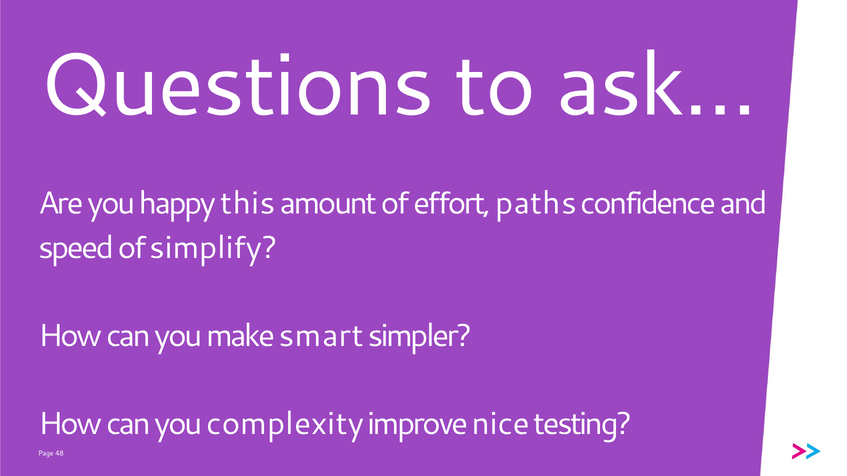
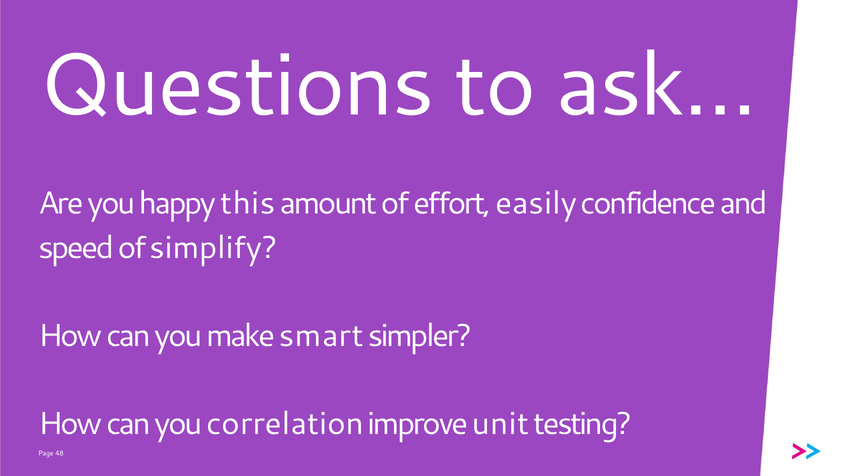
paths: paths -> easily
complexity: complexity -> correlation
nice: nice -> unit
